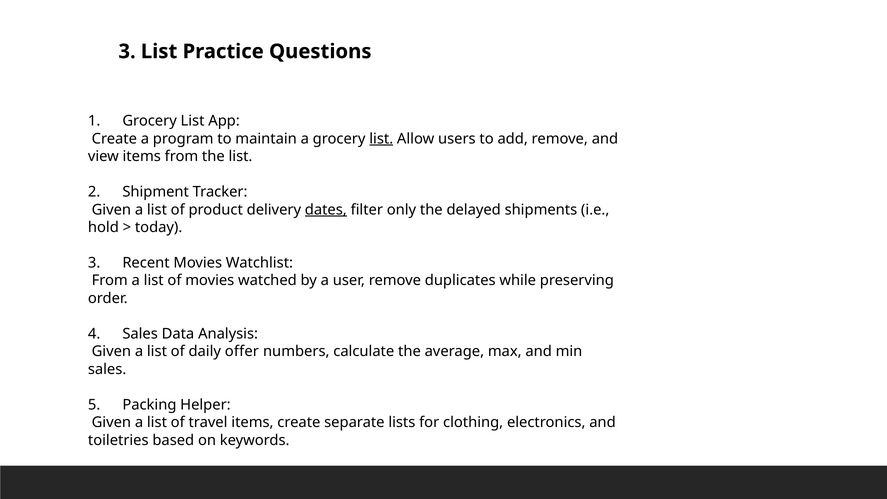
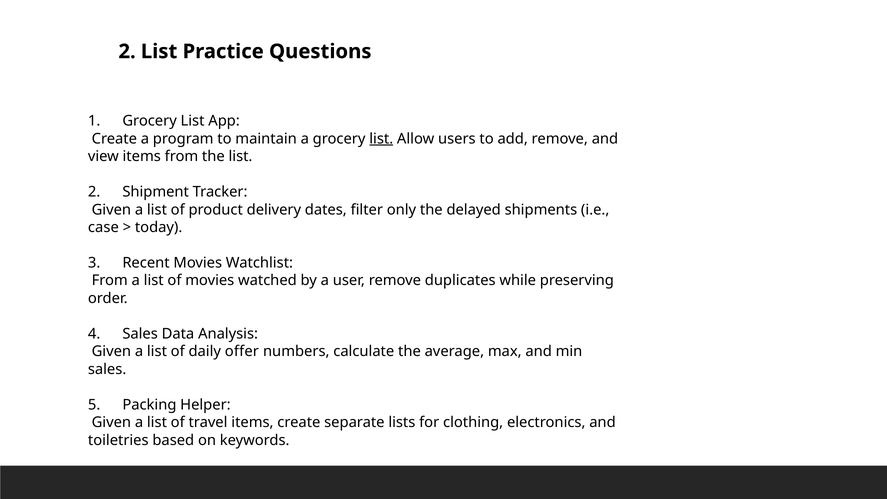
3 at (127, 51): 3 -> 2
dates underline: present -> none
hold: hold -> case
